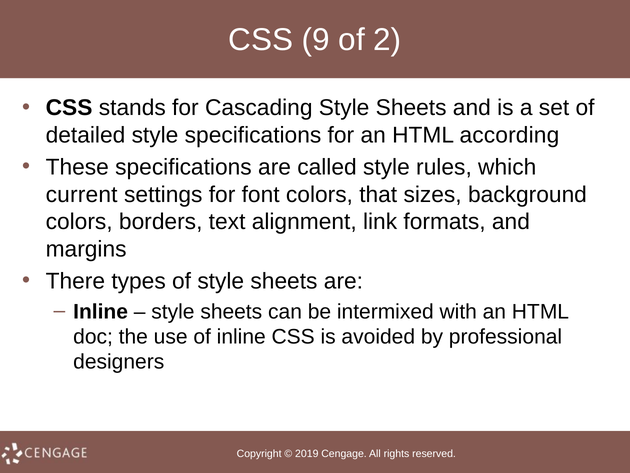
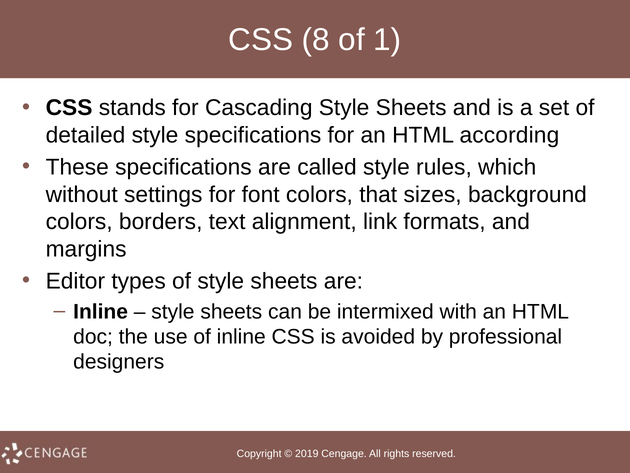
9: 9 -> 8
2: 2 -> 1
current: current -> without
There: There -> Editor
